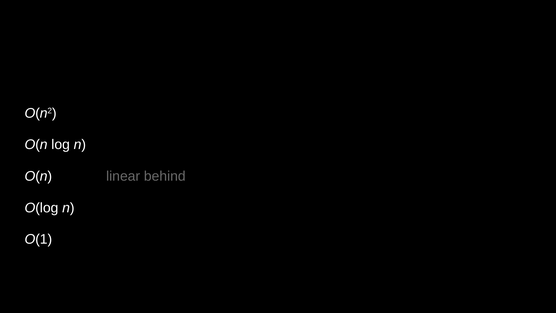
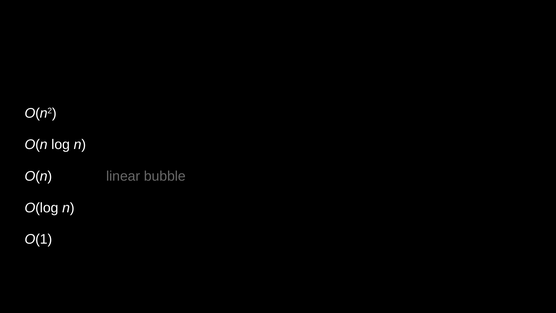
behind: behind -> bubble
